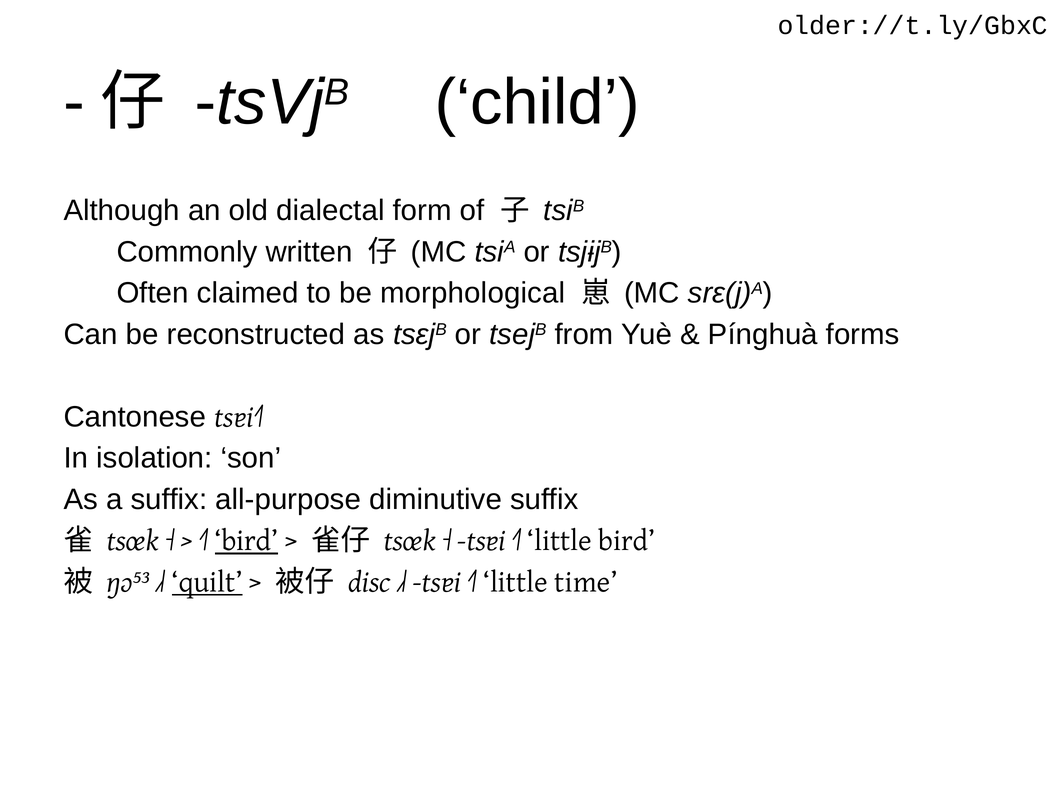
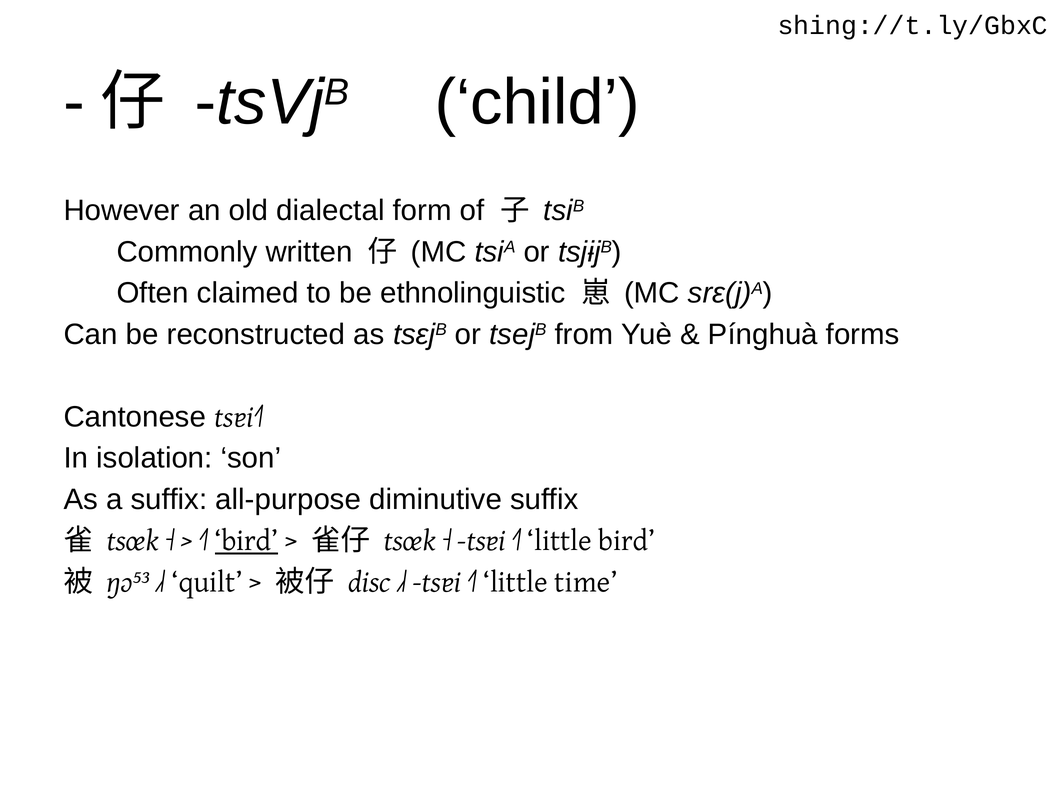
older://t.ly/GbxC: older://t.ly/GbxC -> shing://t.ly/GbxC
Although: Although -> However
morphological: morphological -> ethnolinguistic
quilt underline: present -> none
